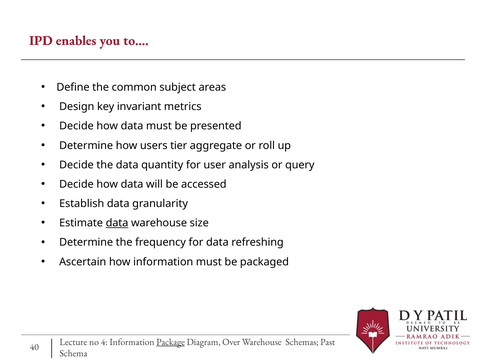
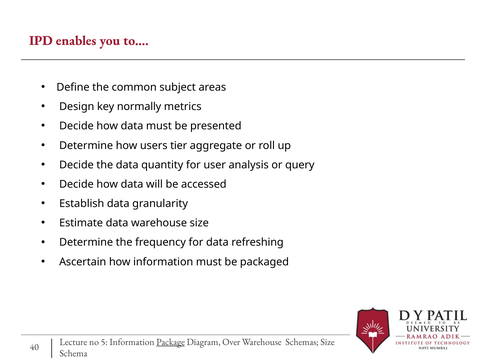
invariant: invariant -> normally
data at (117, 223) underline: present -> none
4: 4 -> 5
Schemas Past: Past -> Size
